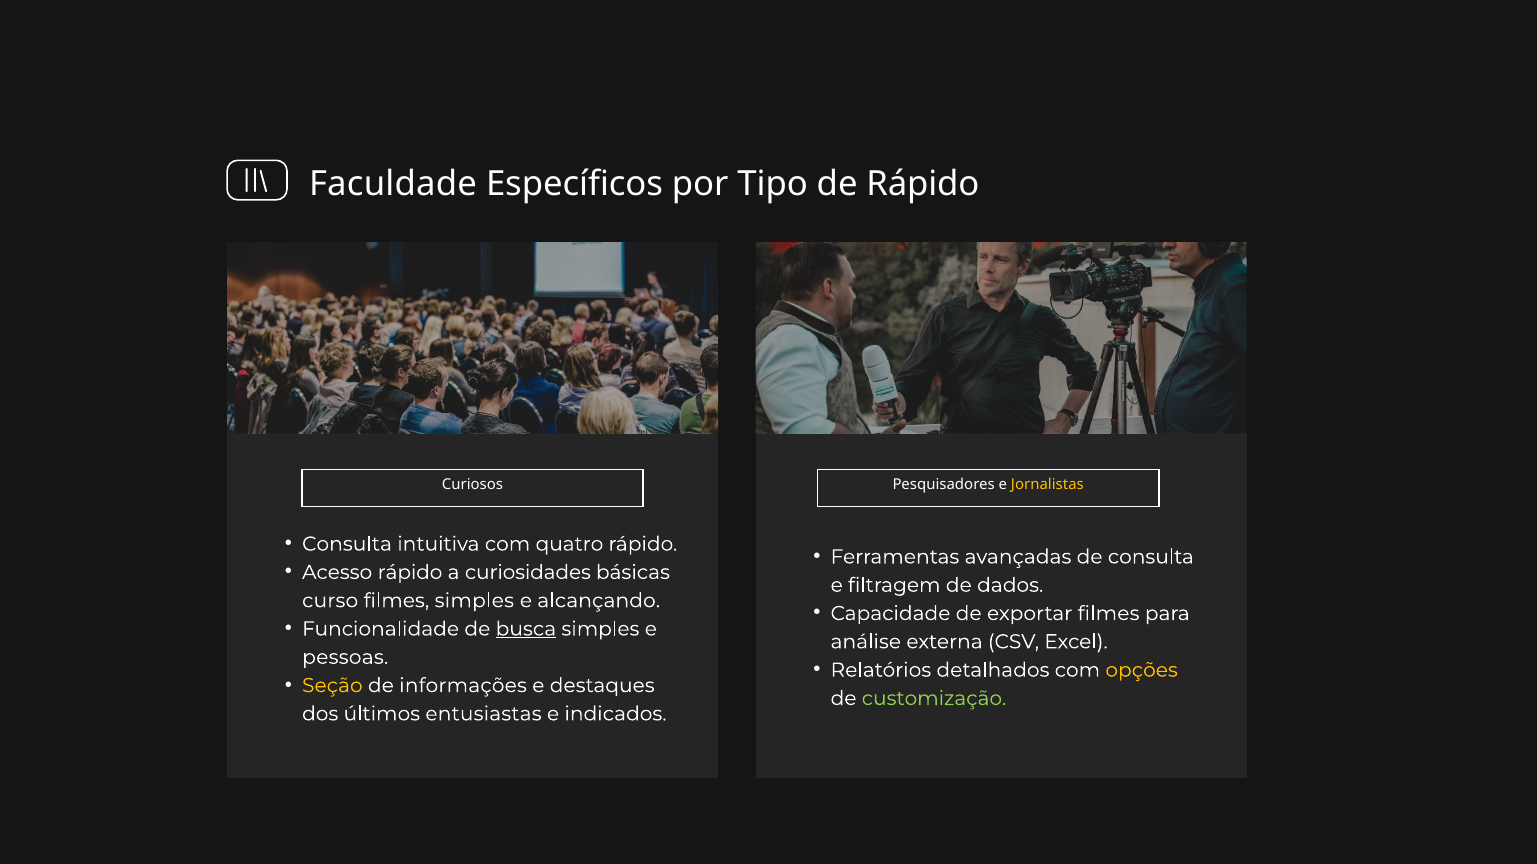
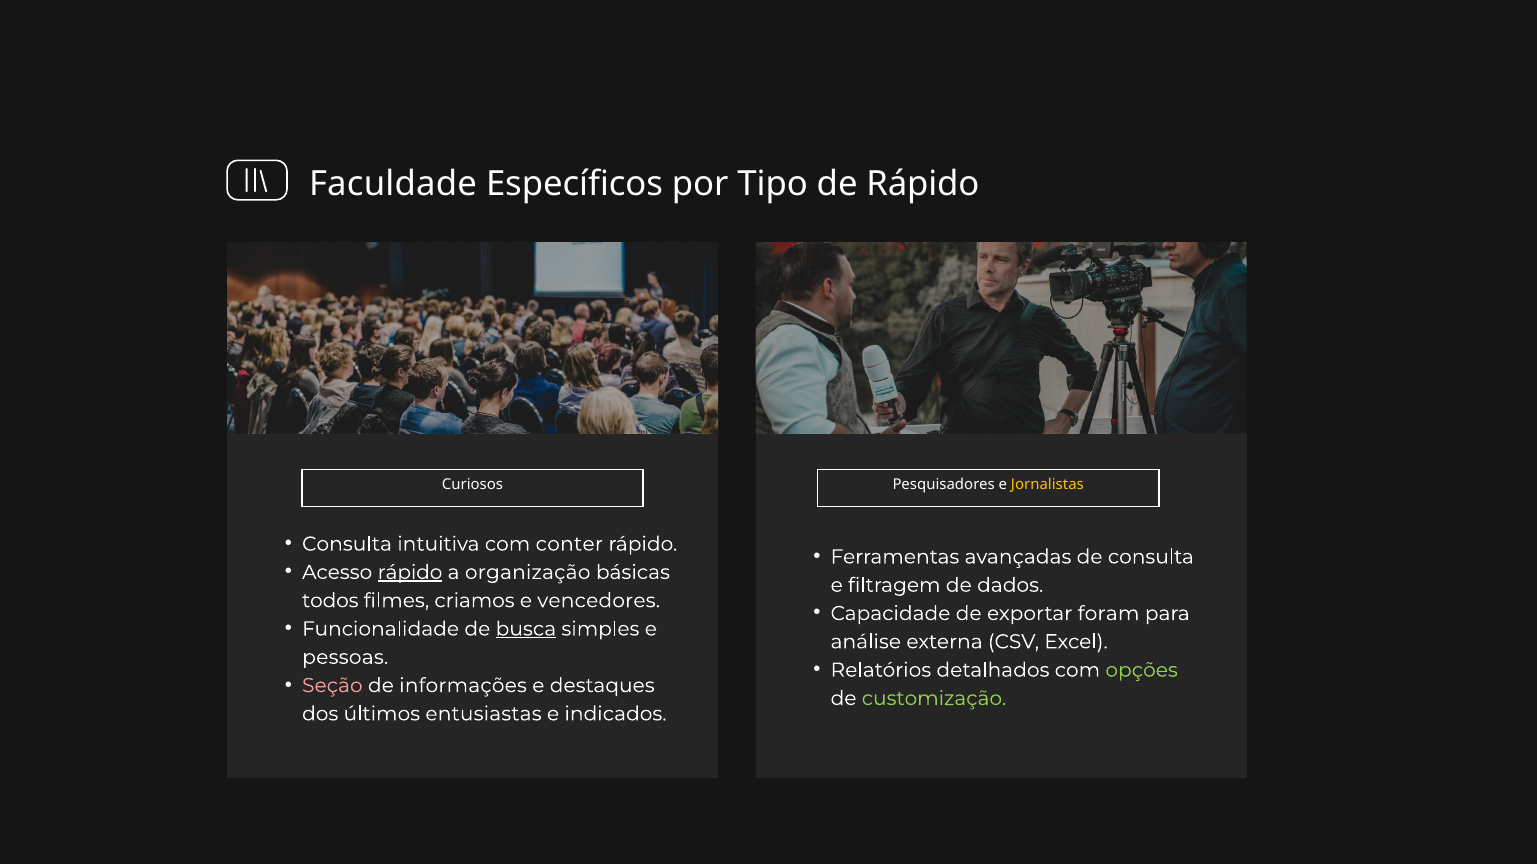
quatro: quatro -> conter
rápido at (410, 573) underline: none -> present
curiosidades: curiosidades -> organização
curso: curso -> todos
filmes simples: simples -> criamos
alcançando: alcançando -> vencedores
exportar filmes: filmes -> foram
opções colour: yellow -> light green
Seção colour: yellow -> pink
